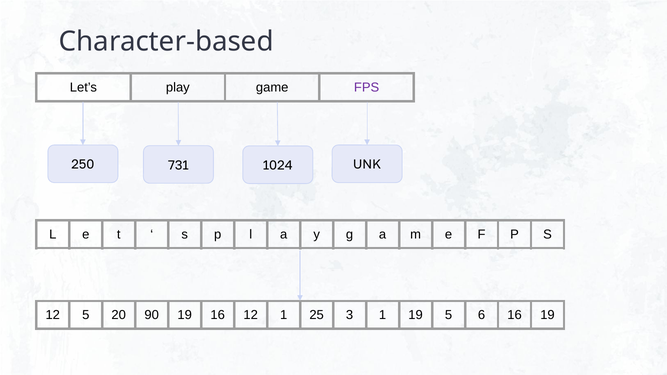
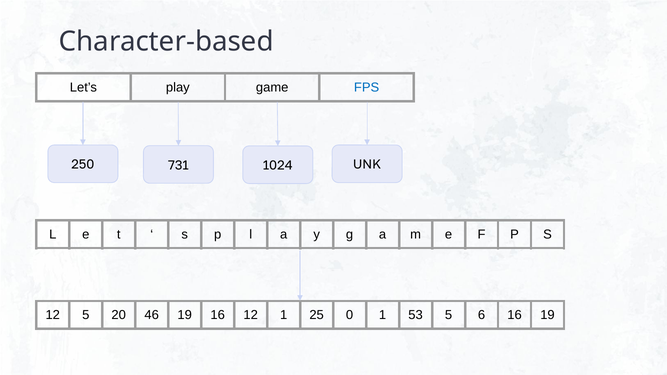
FPS colour: purple -> blue
90: 90 -> 46
3: 3 -> 0
1 19: 19 -> 53
